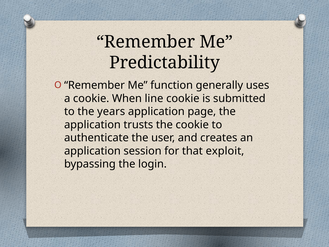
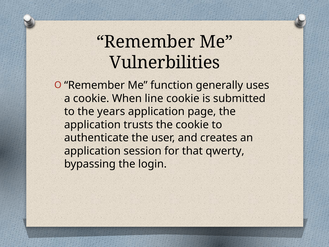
Predictability: Predictability -> Vulnerbilities
exploit: exploit -> qwerty
